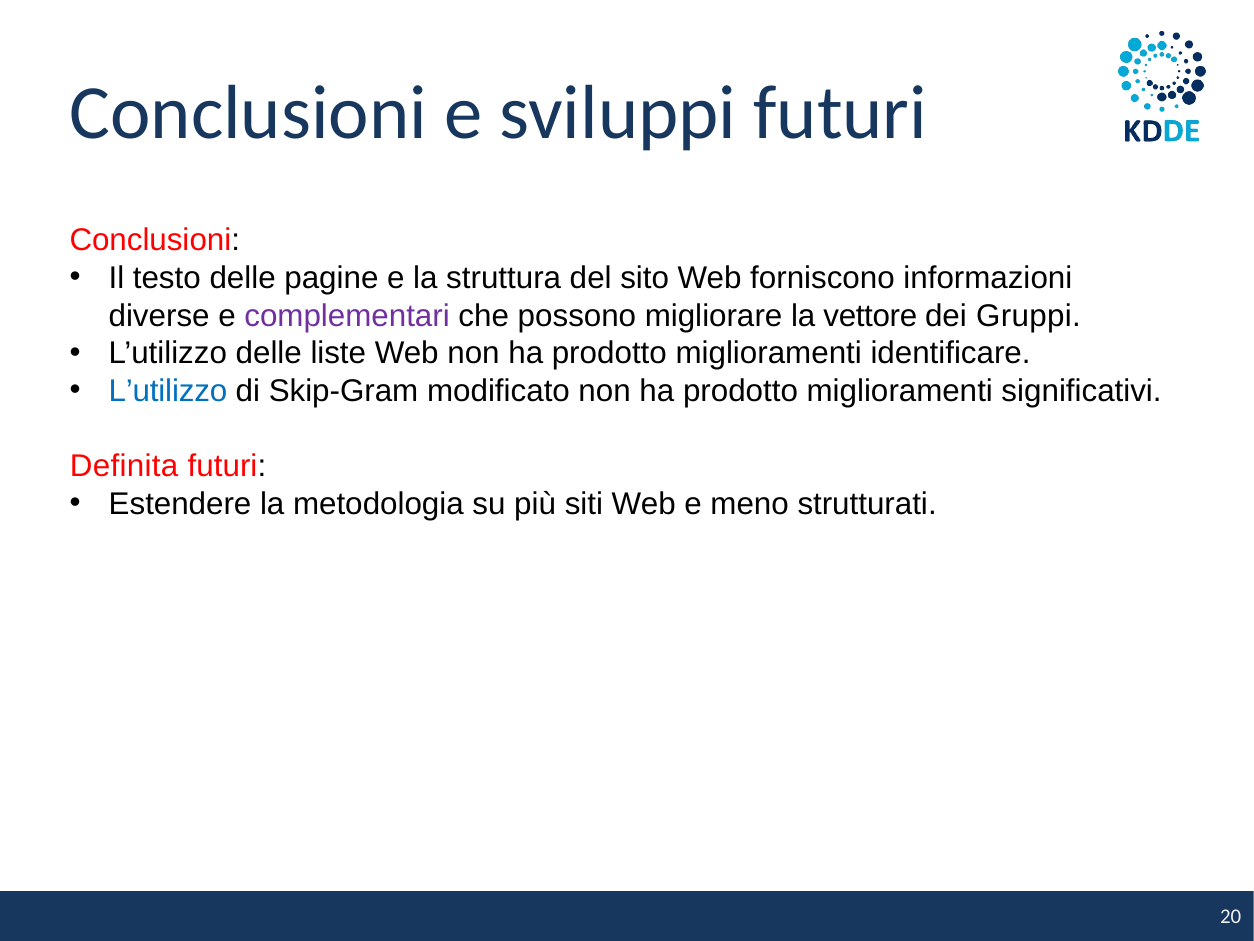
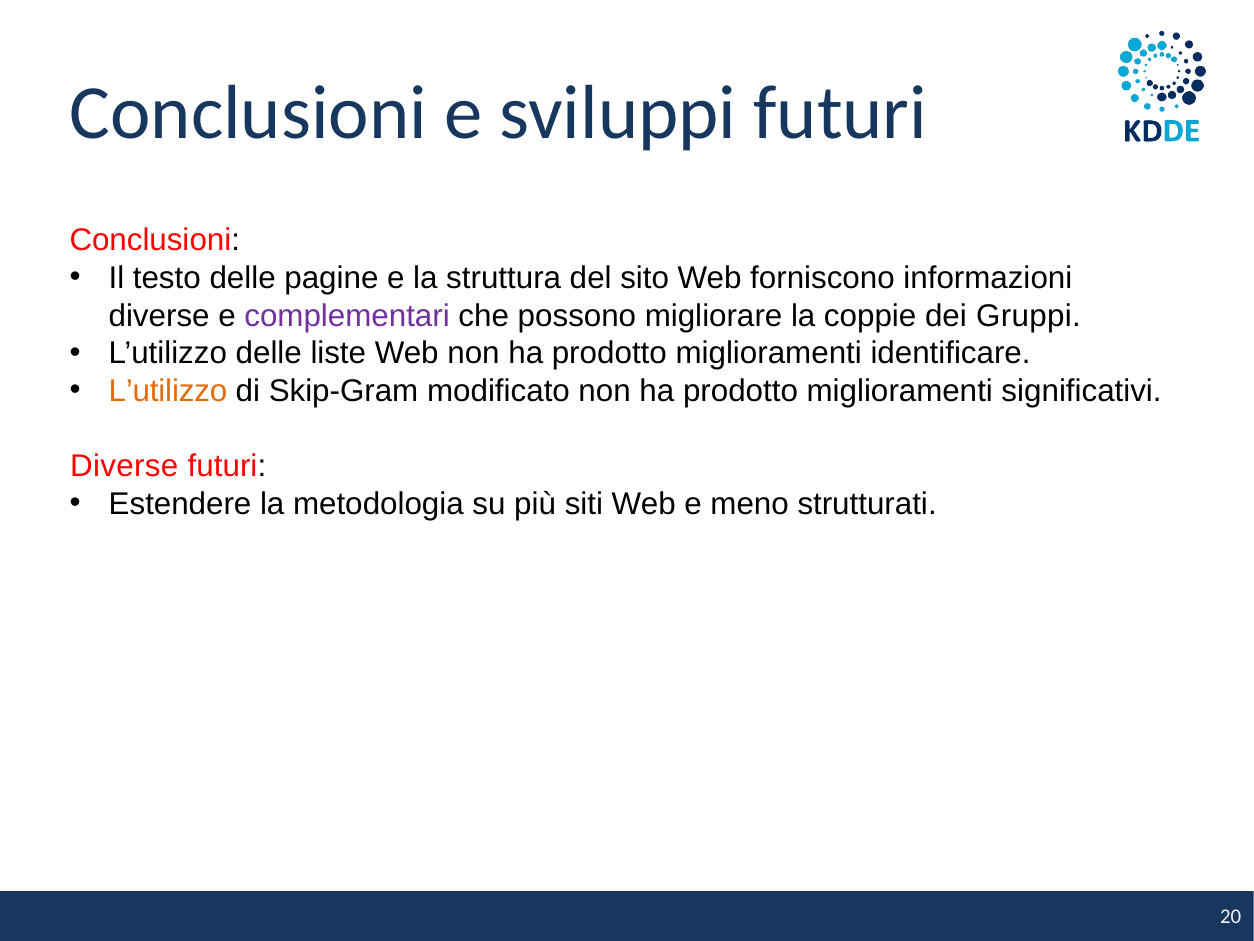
vettore: vettore -> coppie
L’utilizzo at (168, 391) colour: blue -> orange
Definita at (124, 466): Definita -> Diverse
